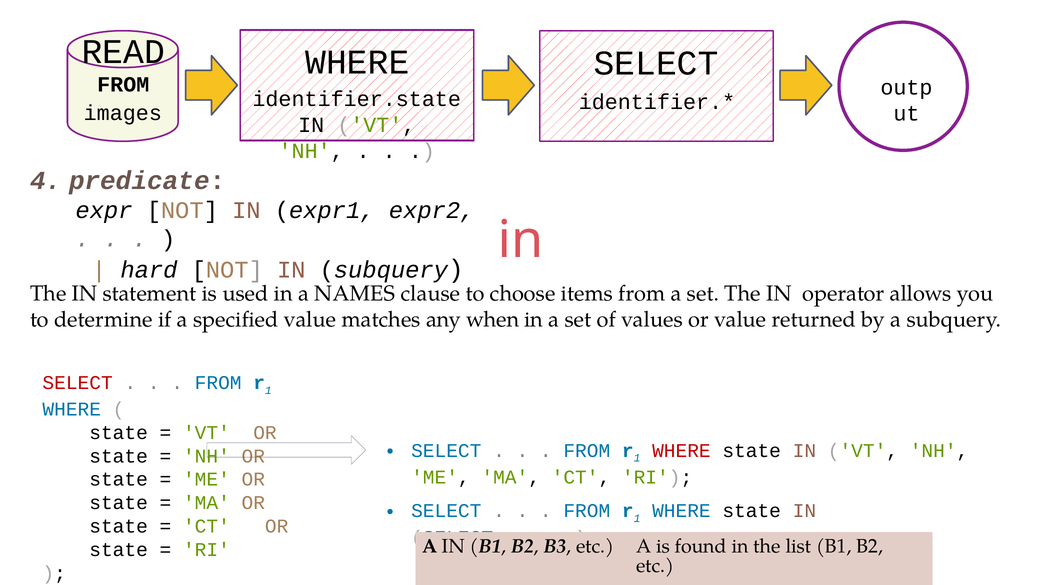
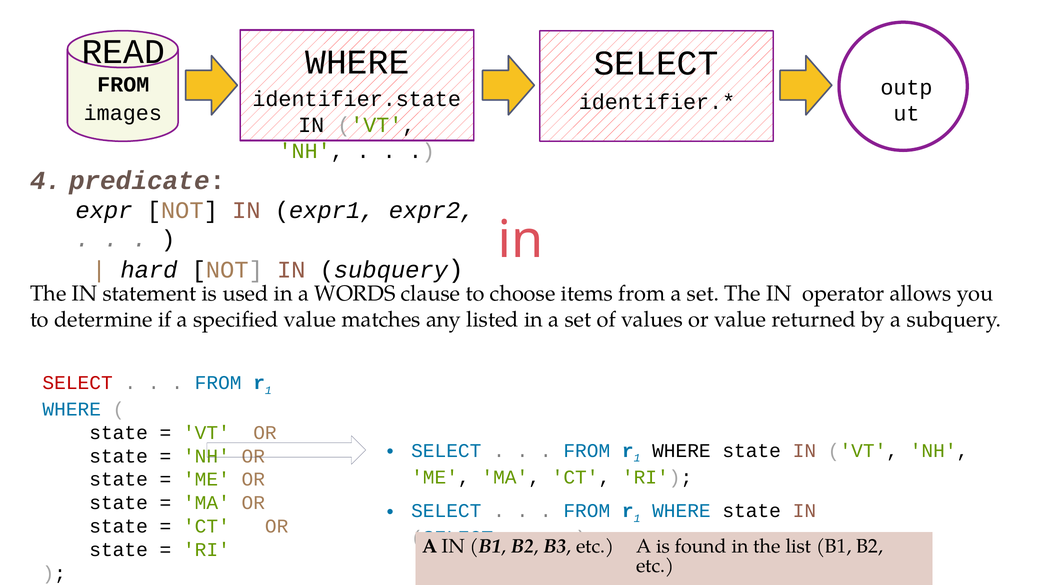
NAMES: NAMES -> WORDS
when: when -> listed
WHERE at (681, 451) colour: red -> black
